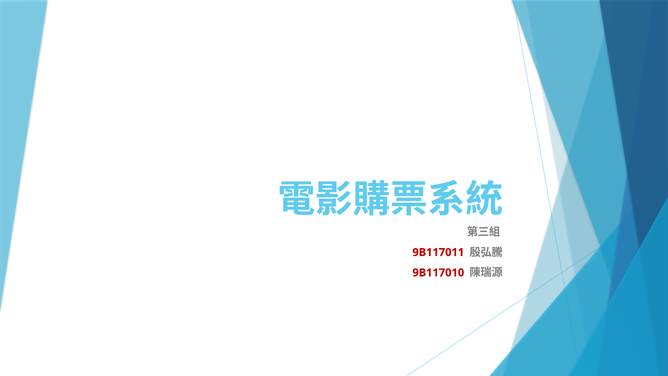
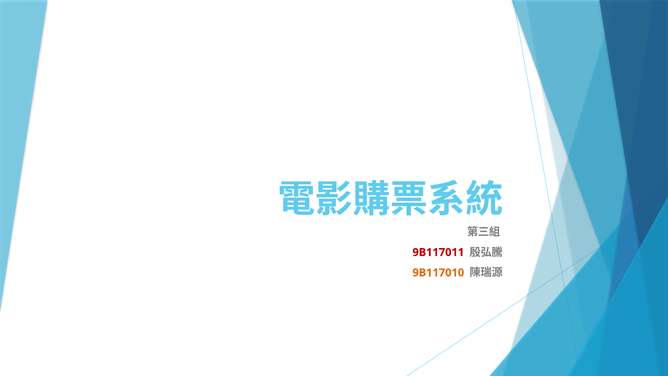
9B117010 colour: red -> orange
